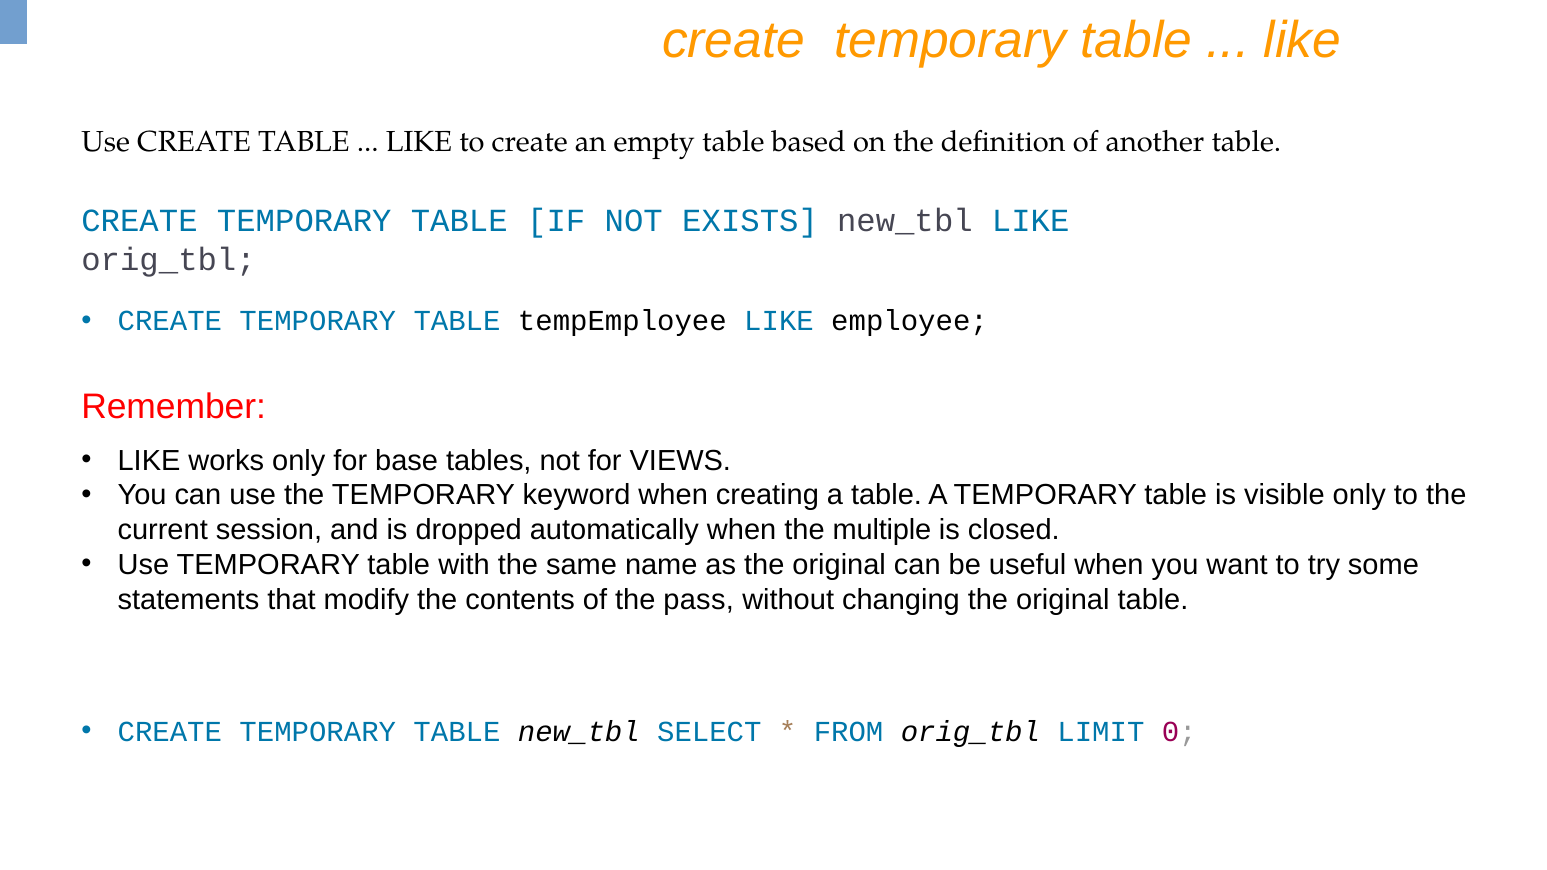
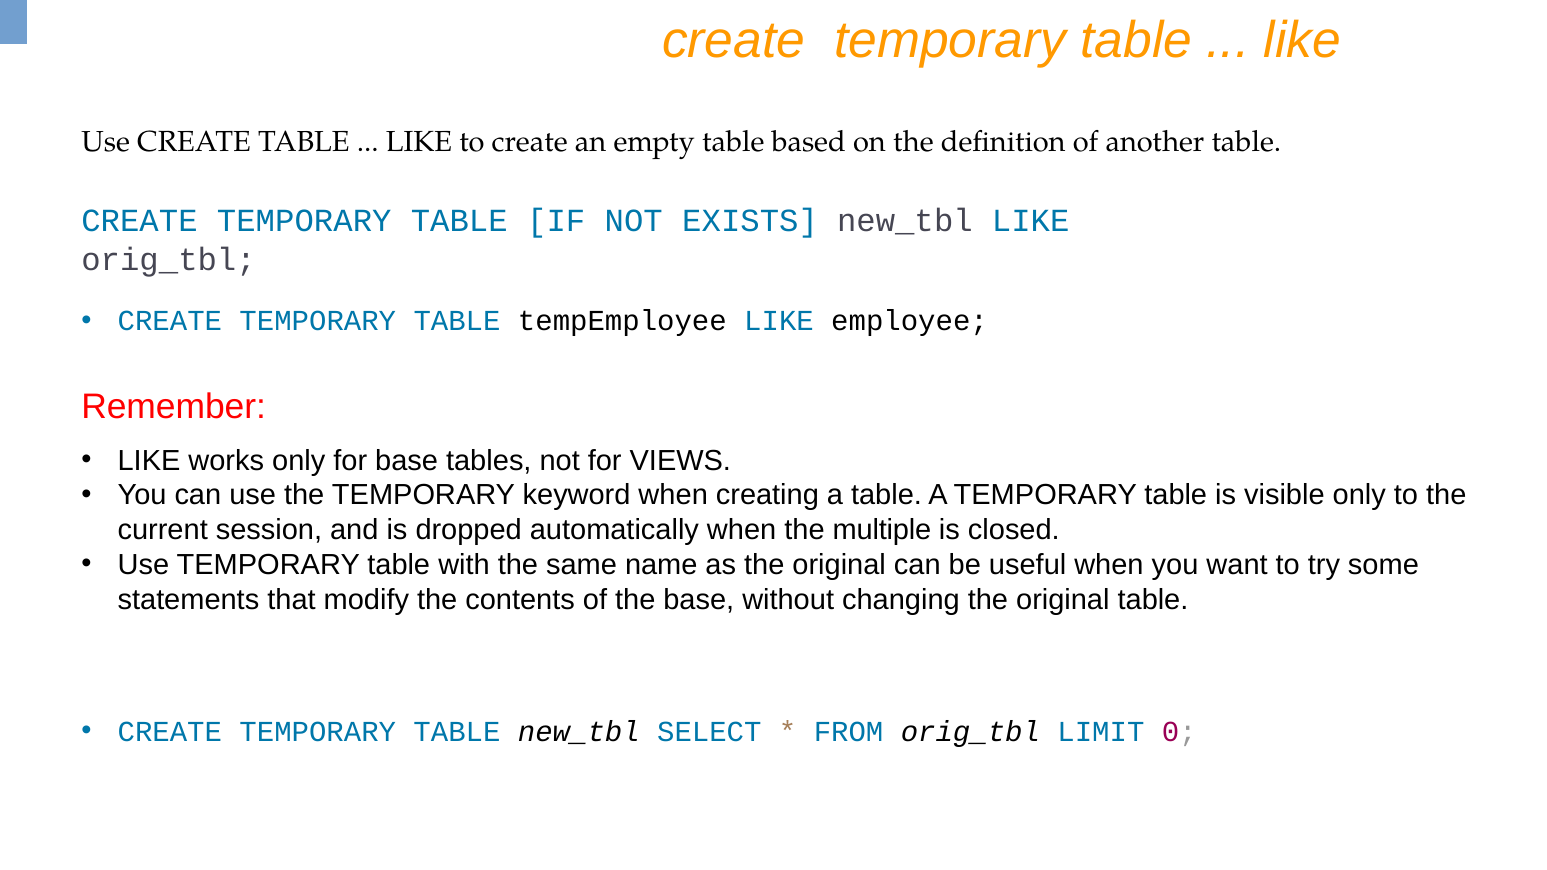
the pass: pass -> base
